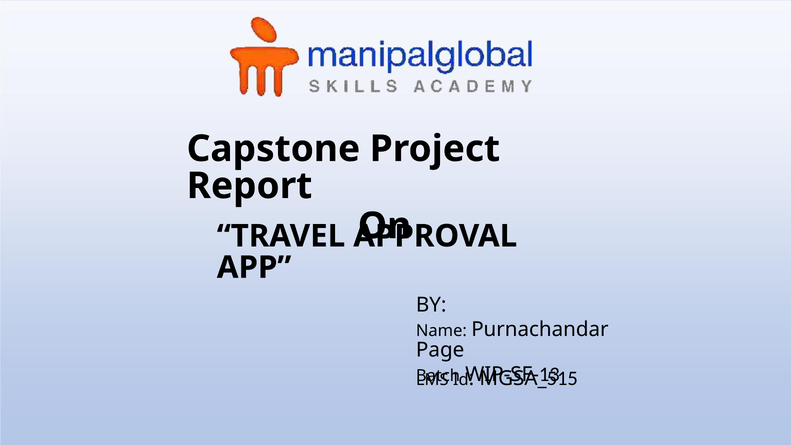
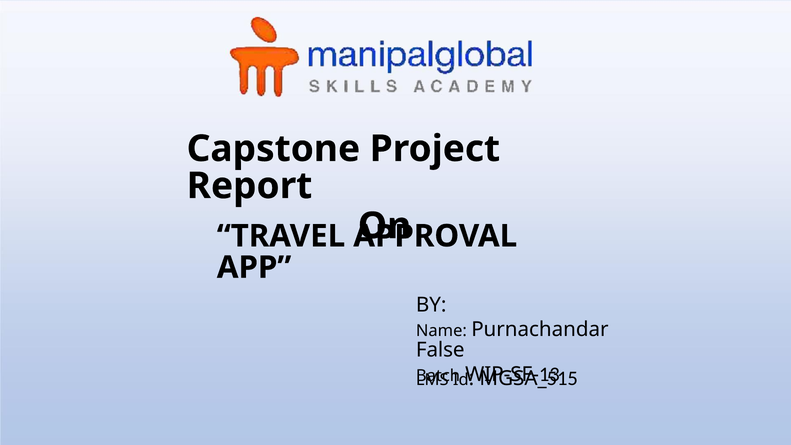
Page: Page -> False
